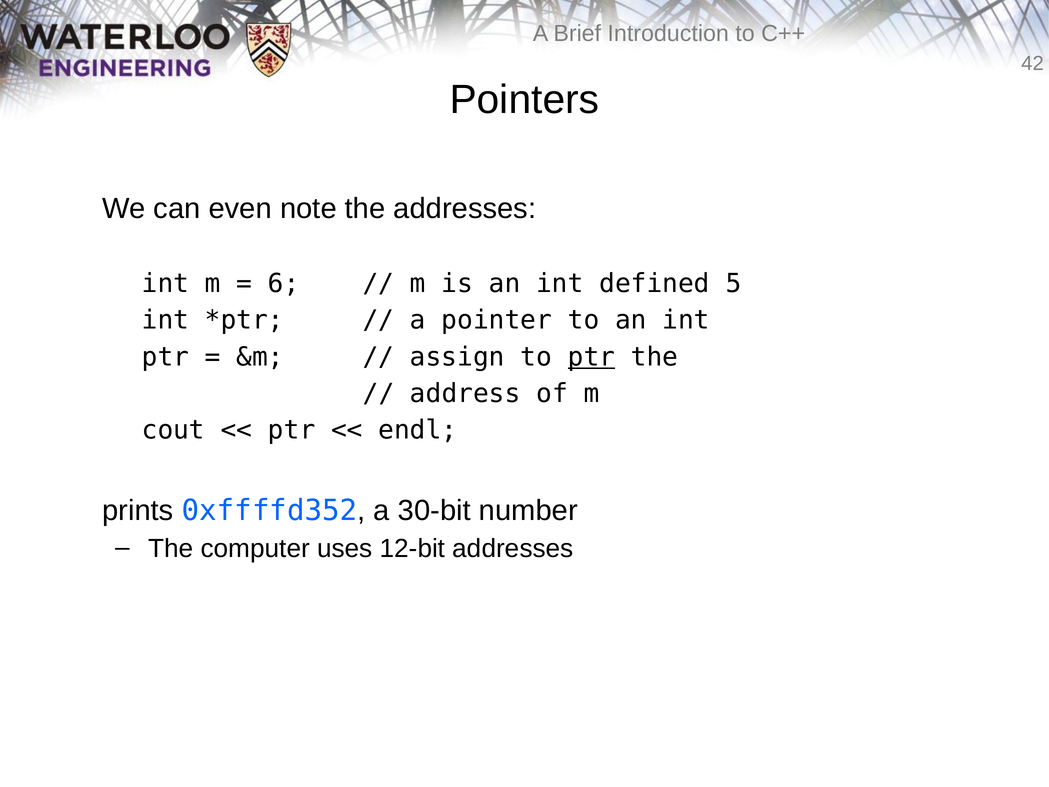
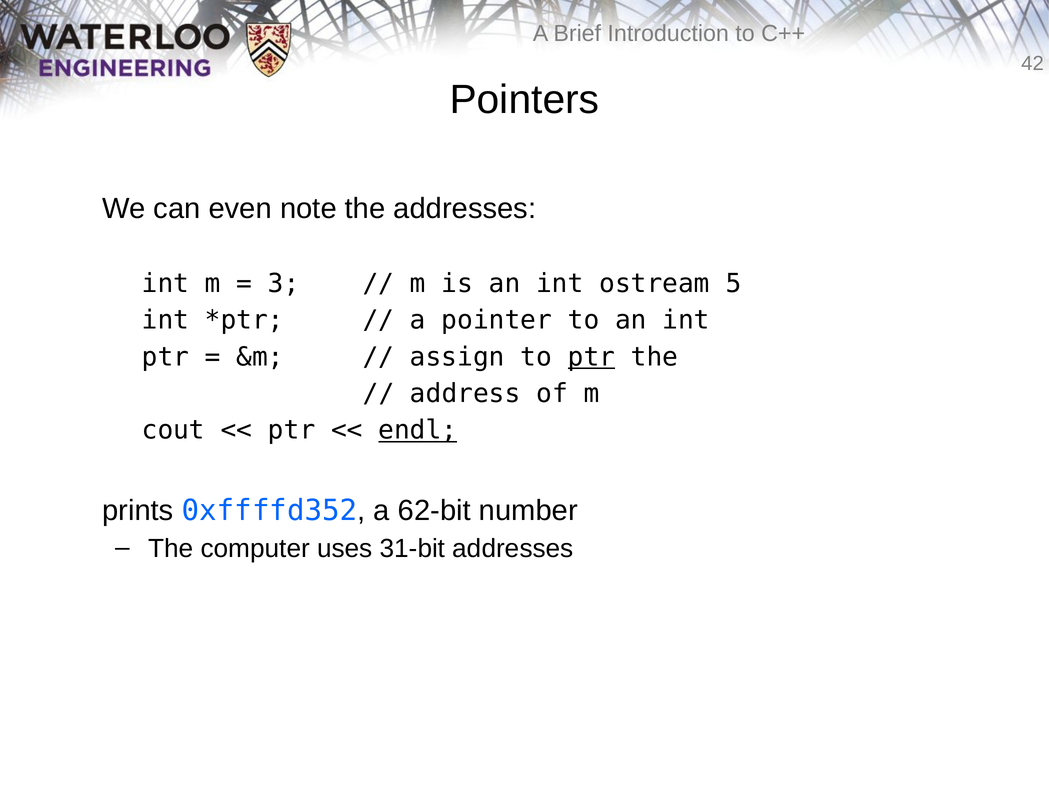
6: 6 -> 3
defined: defined -> ostream
endl underline: none -> present
30-bit: 30-bit -> 62-bit
12-bit: 12-bit -> 31-bit
